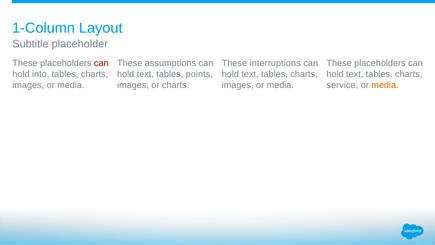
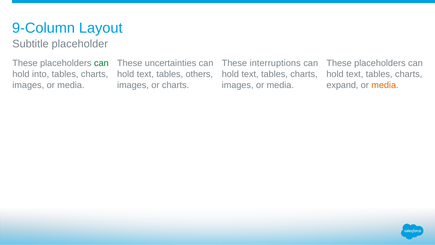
1-Column: 1-Column -> 9-Column
can at (101, 63) colour: red -> green
assumptions: assumptions -> uncertainties
points: points -> others
service: service -> expand
